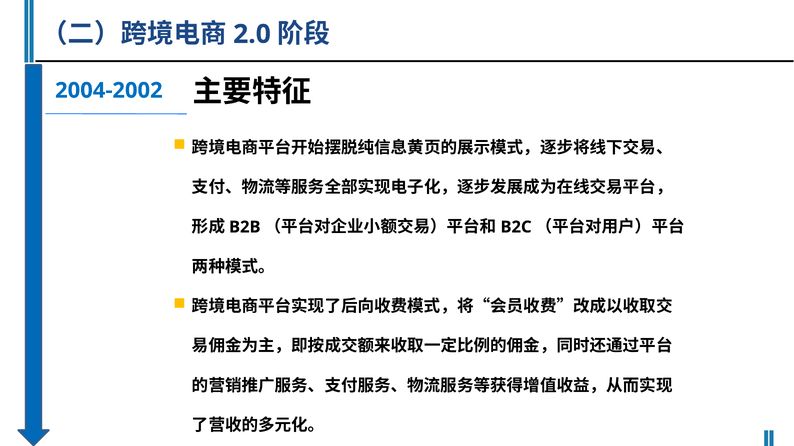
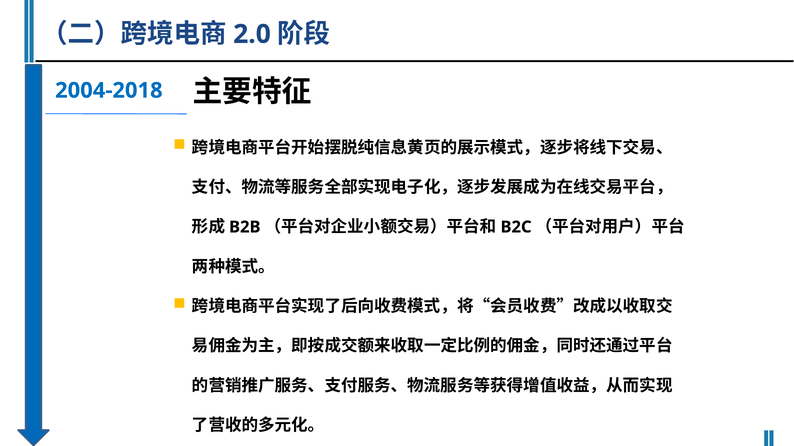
2004-2002: 2004-2002 -> 2004-2018
